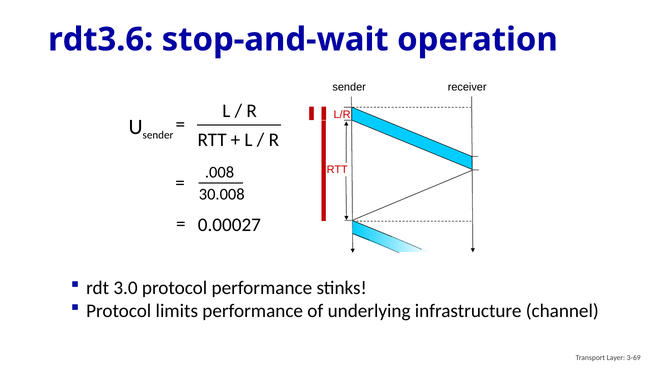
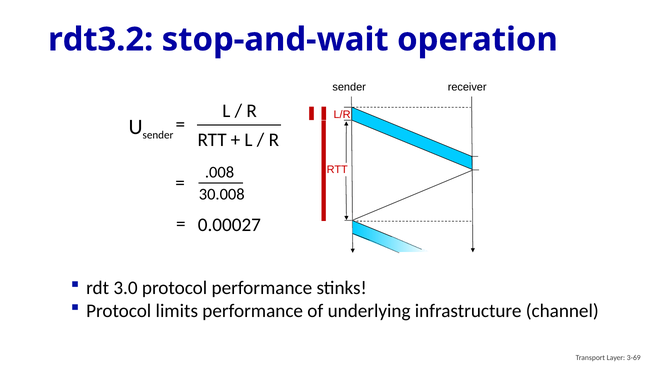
rdt3.6: rdt3.6 -> rdt3.2
